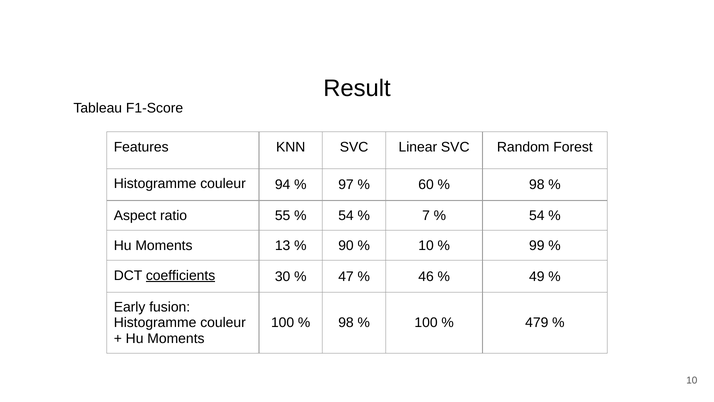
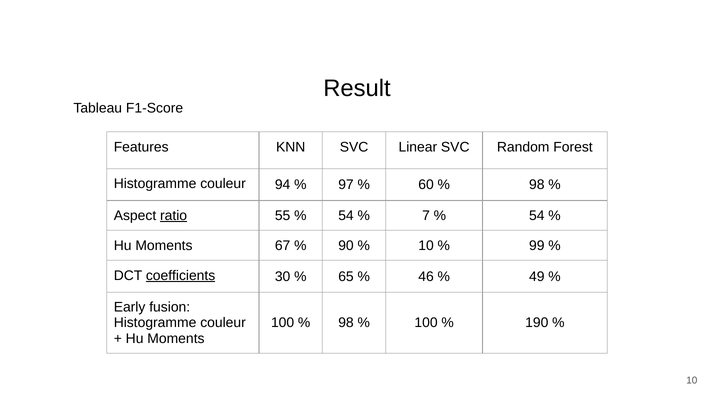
ratio underline: none -> present
13: 13 -> 67
47: 47 -> 65
479: 479 -> 190
